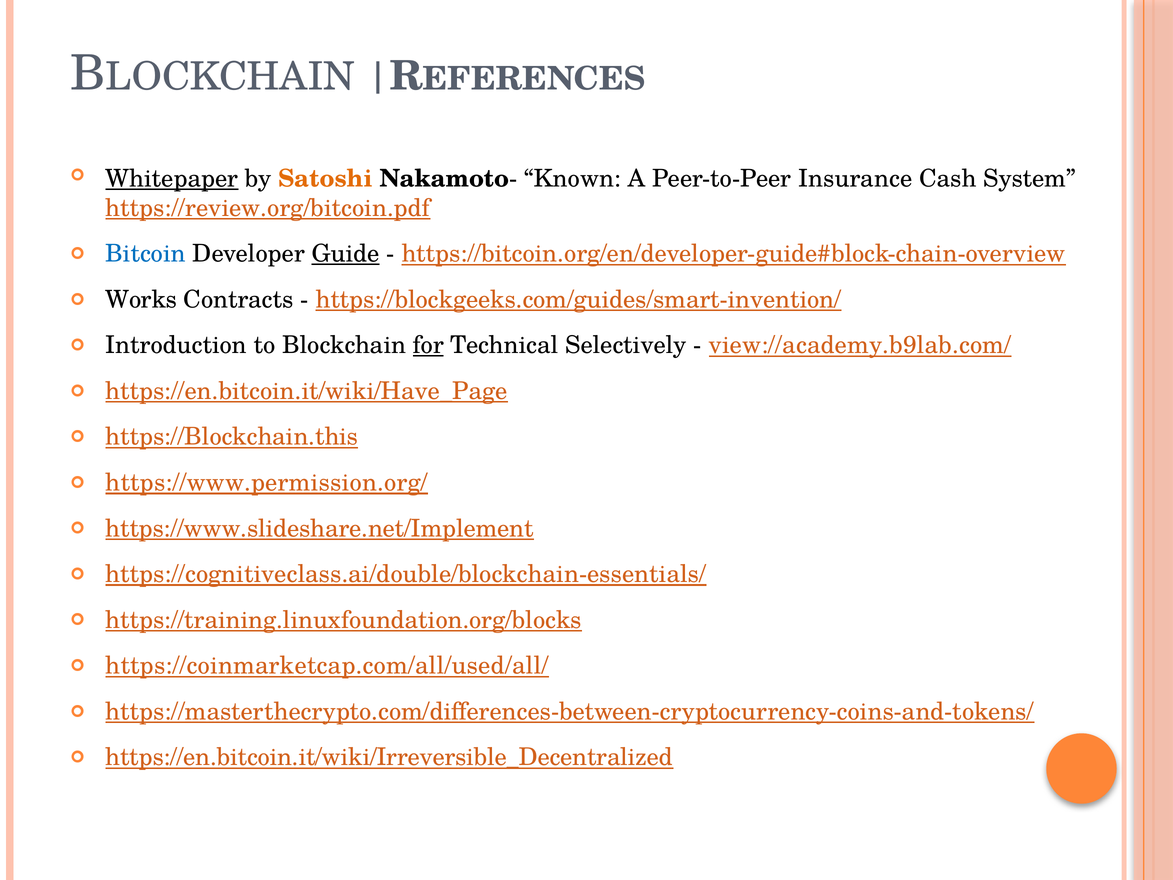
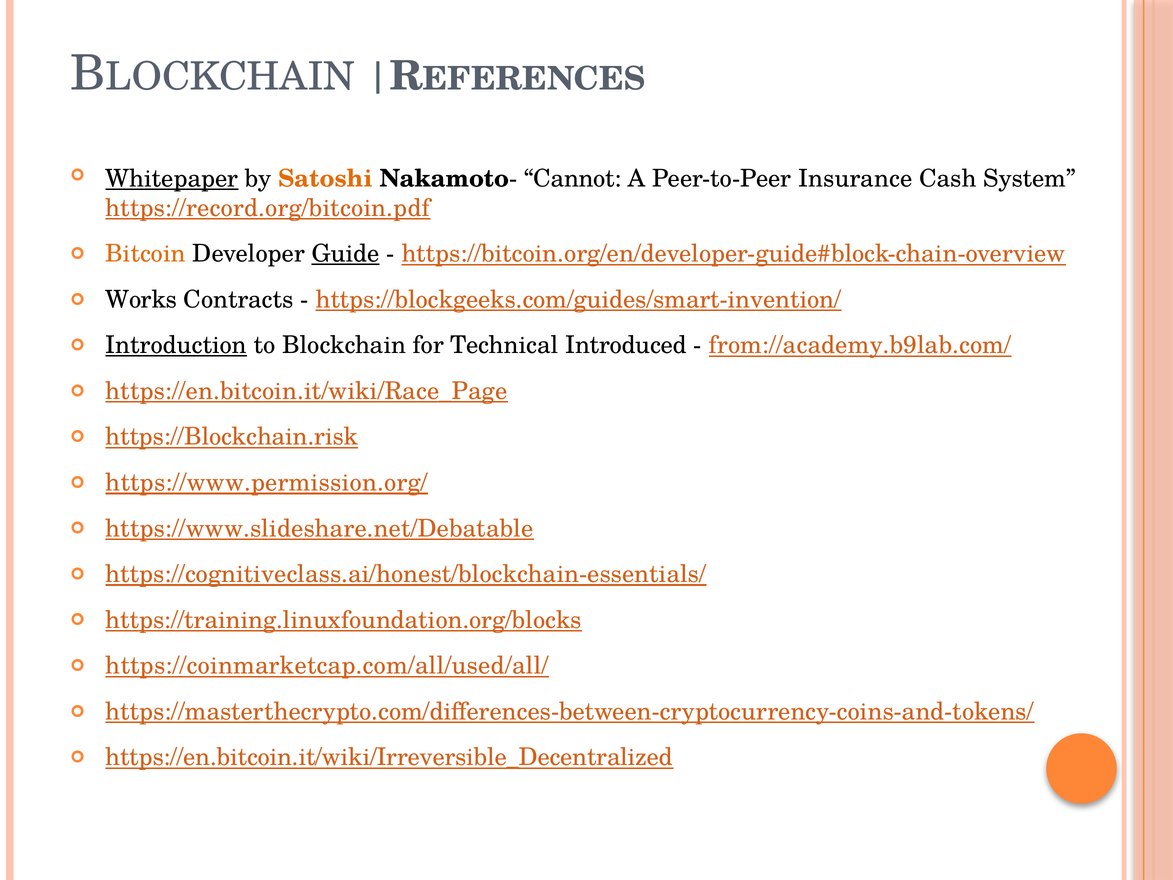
Known: Known -> Cannot
https://review.org/bitcoin.pdf: https://review.org/bitcoin.pdf -> https://record.org/bitcoin.pdf
Bitcoin colour: blue -> orange
Introduction underline: none -> present
for underline: present -> none
Selectively: Selectively -> Introduced
view://academy.b9lab.com/: view://academy.b9lab.com/ -> from://academy.b9lab.com/
https://en.bitcoin.it/wiki/Have_Page: https://en.bitcoin.it/wiki/Have_Page -> https://en.bitcoin.it/wiki/Race_Page
https://Blockchain.this: https://Blockchain.this -> https://Blockchain.risk
https://www.slideshare.net/Implement: https://www.slideshare.net/Implement -> https://www.slideshare.net/Debatable
https://cognitiveclass.ai/double/blockchain-essentials/: https://cognitiveclass.ai/double/blockchain-essentials/ -> https://cognitiveclass.ai/honest/blockchain-essentials/
